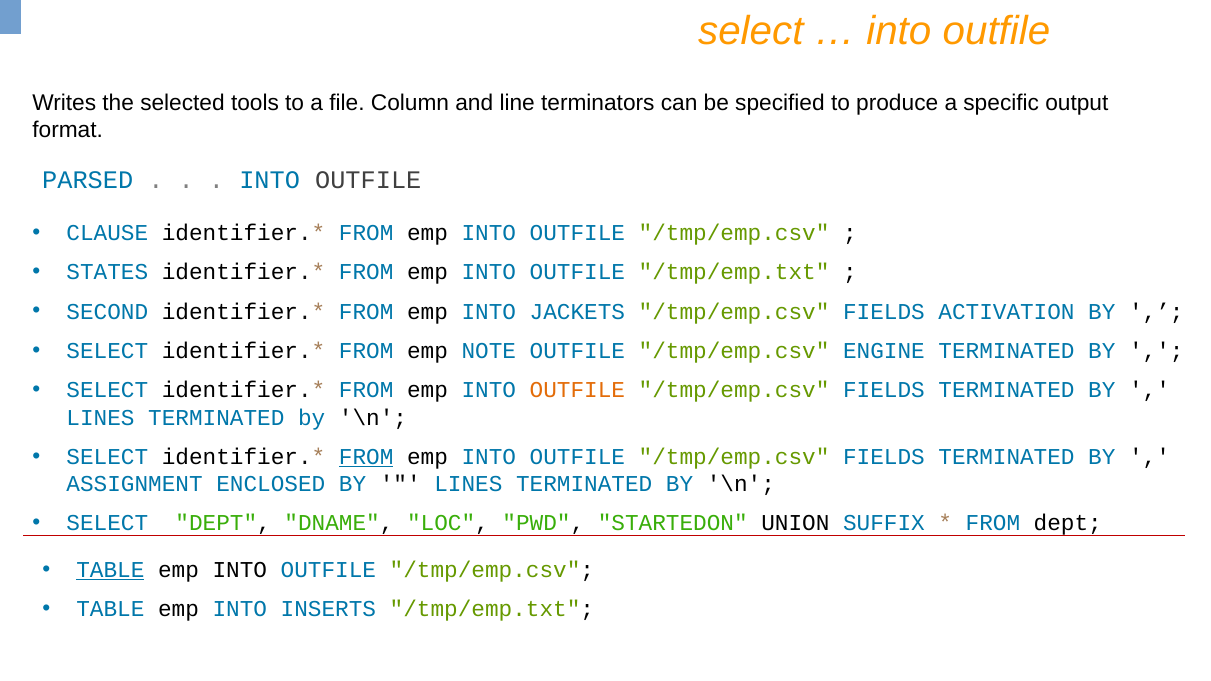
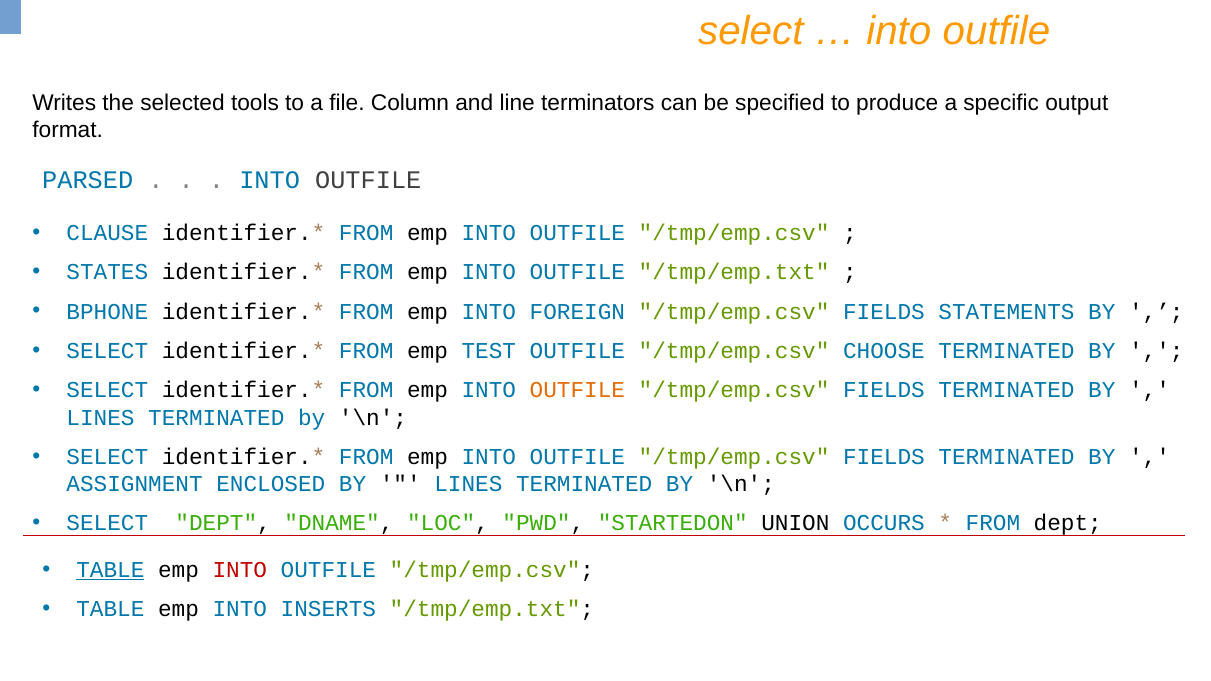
SECOND: SECOND -> BPHONE
JACKETS: JACKETS -> FOREIGN
ACTIVATION: ACTIVATION -> STATEMENTS
NOTE: NOTE -> TEST
ENGINE: ENGINE -> CHOOSE
FROM at (366, 457) underline: present -> none
SUFFIX: SUFFIX -> OCCURS
INTO at (240, 570) colour: black -> red
